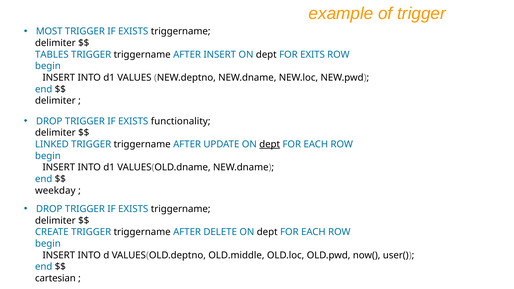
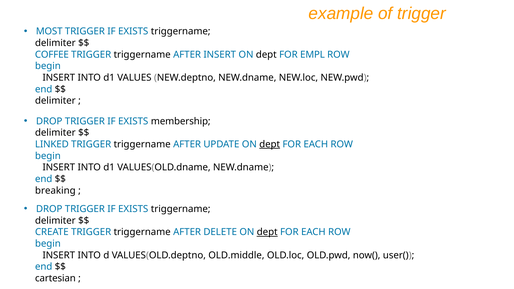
TABLES: TABLES -> COFFEE
EXITS: EXITS -> EMPL
functionality: functionality -> membership
weekday: weekday -> breaking
dept at (267, 232) underline: none -> present
